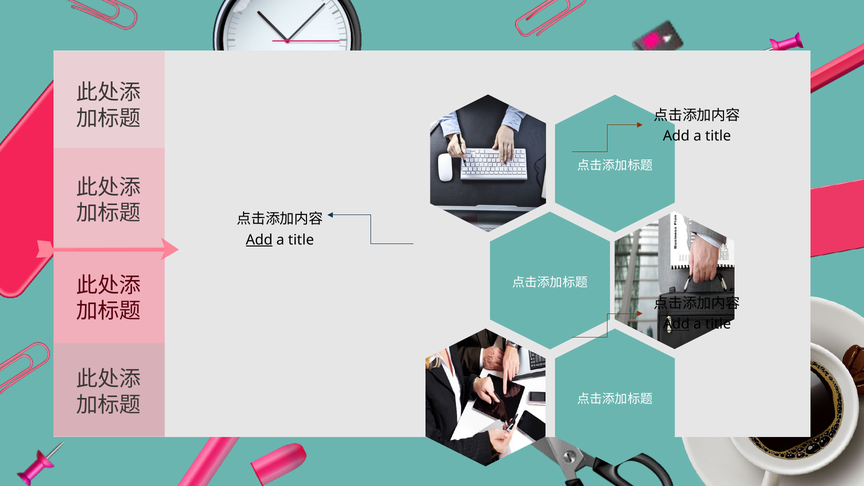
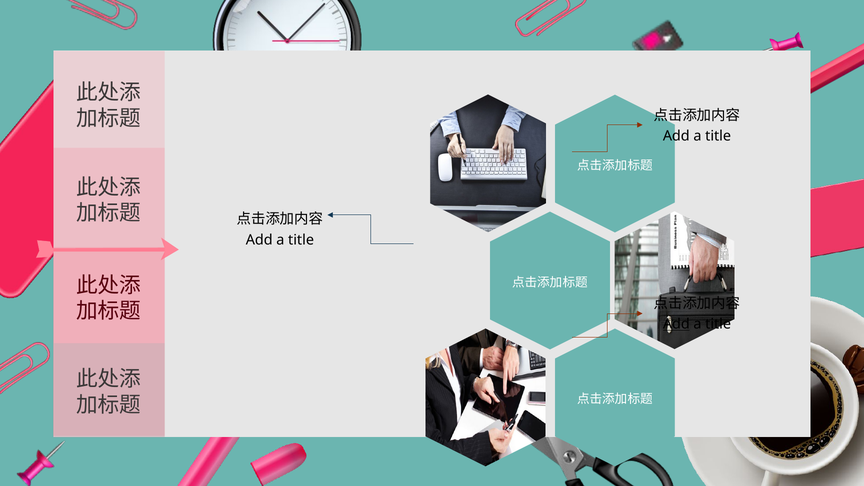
Add at (259, 240) underline: present -> none
